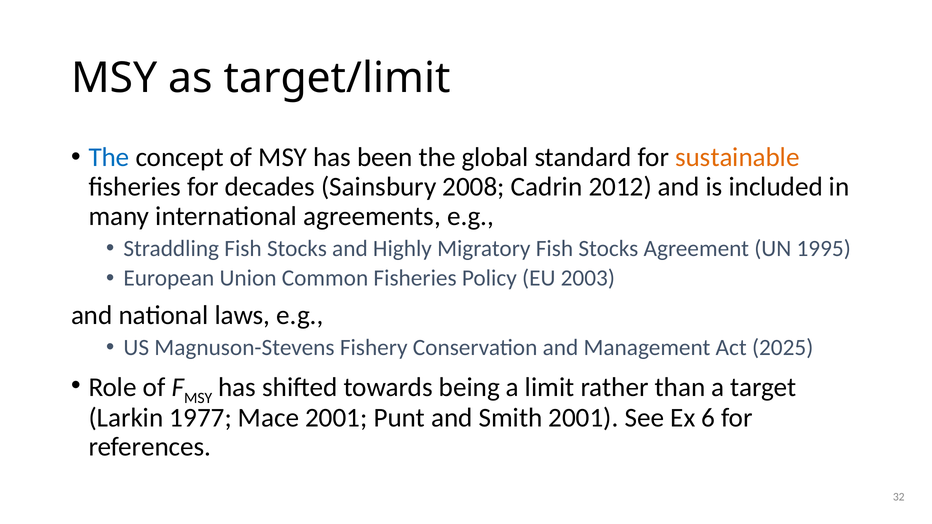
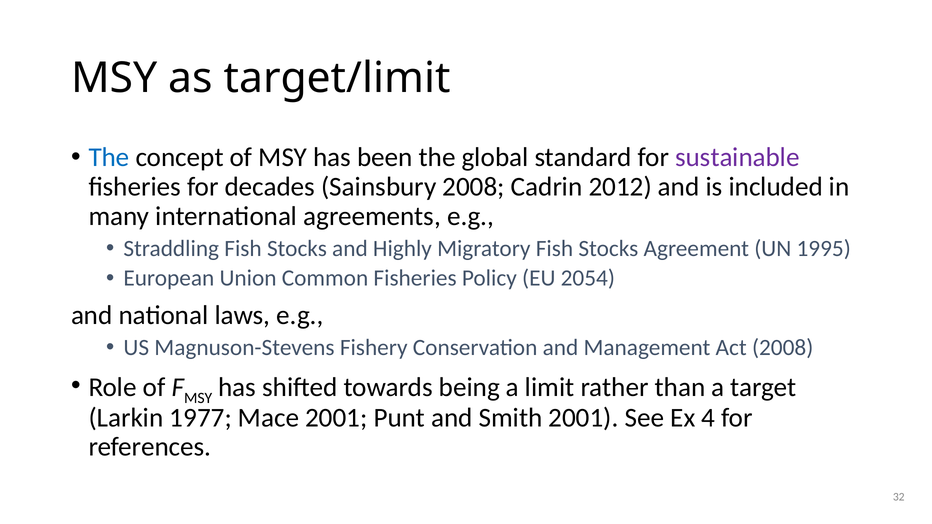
sustainable colour: orange -> purple
2003: 2003 -> 2054
Act 2025: 2025 -> 2008
6: 6 -> 4
